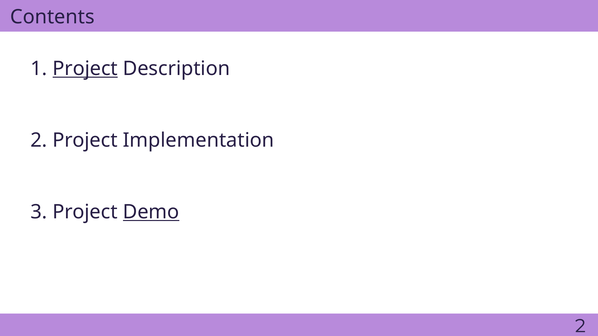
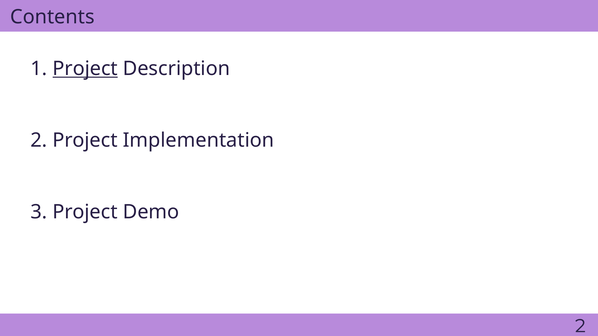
Demo underline: present -> none
